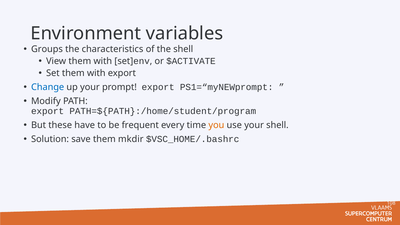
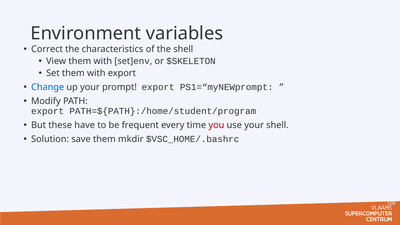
Groups: Groups -> Correct
$ACTIVATE: $ACTIVATE -> $SKELETON
you colour: orange -> red
